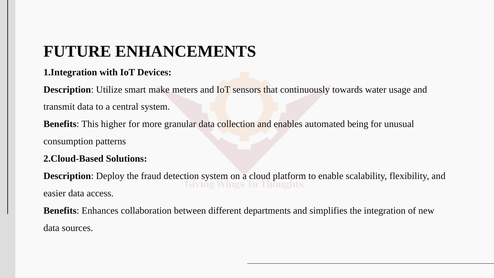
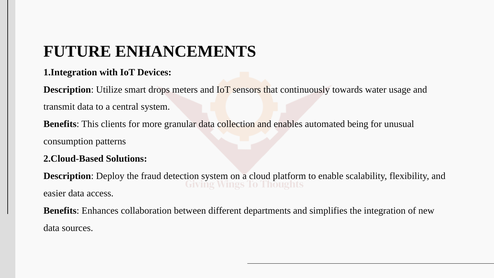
make: make -> drops
higher: higher -> clients
